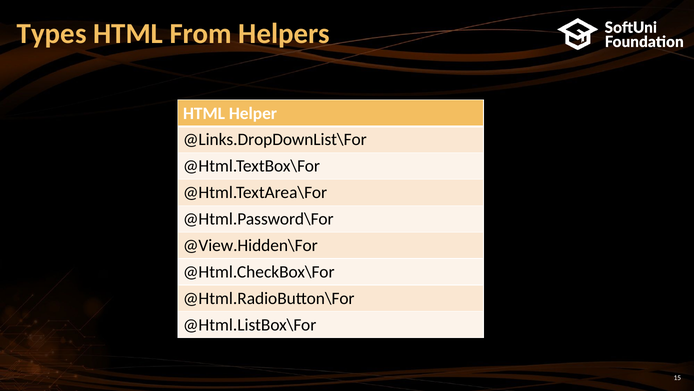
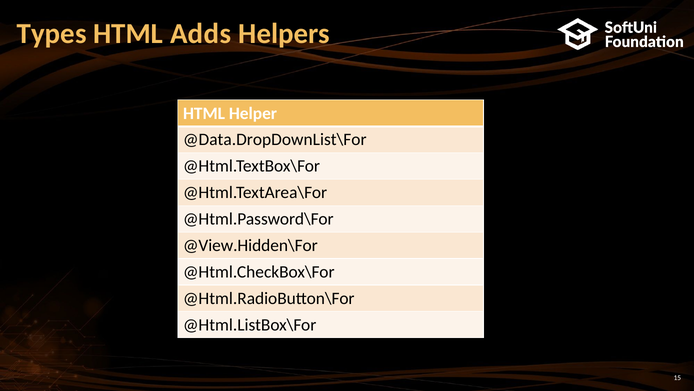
From: From -> Adds
@Links.DropDownList\For: @Links.DropDownList\For -> @Data.DropDownList\For
